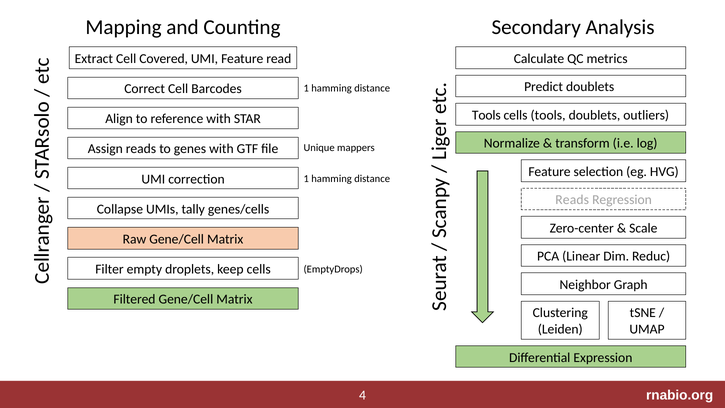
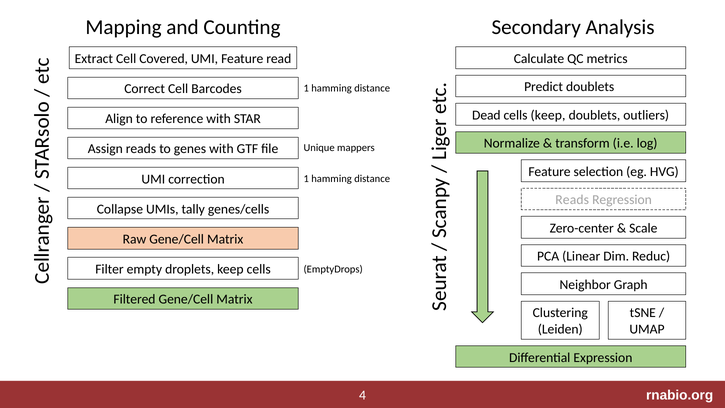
Tools at (486, 115): Tools -> Dead
cells tools: tools -> keep
